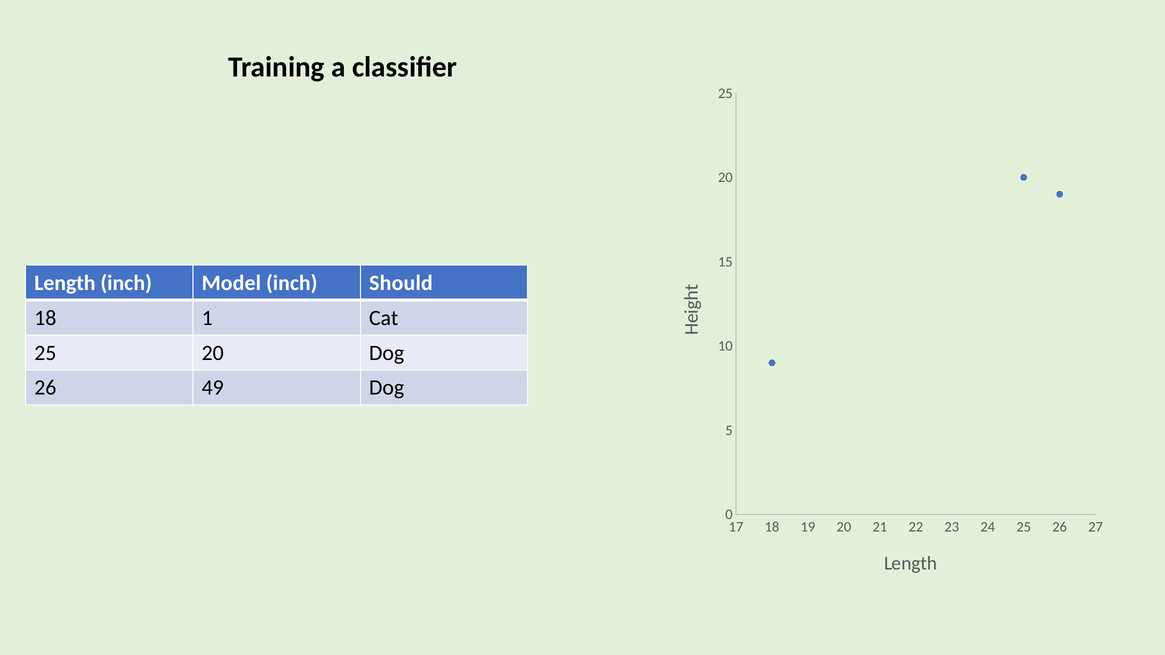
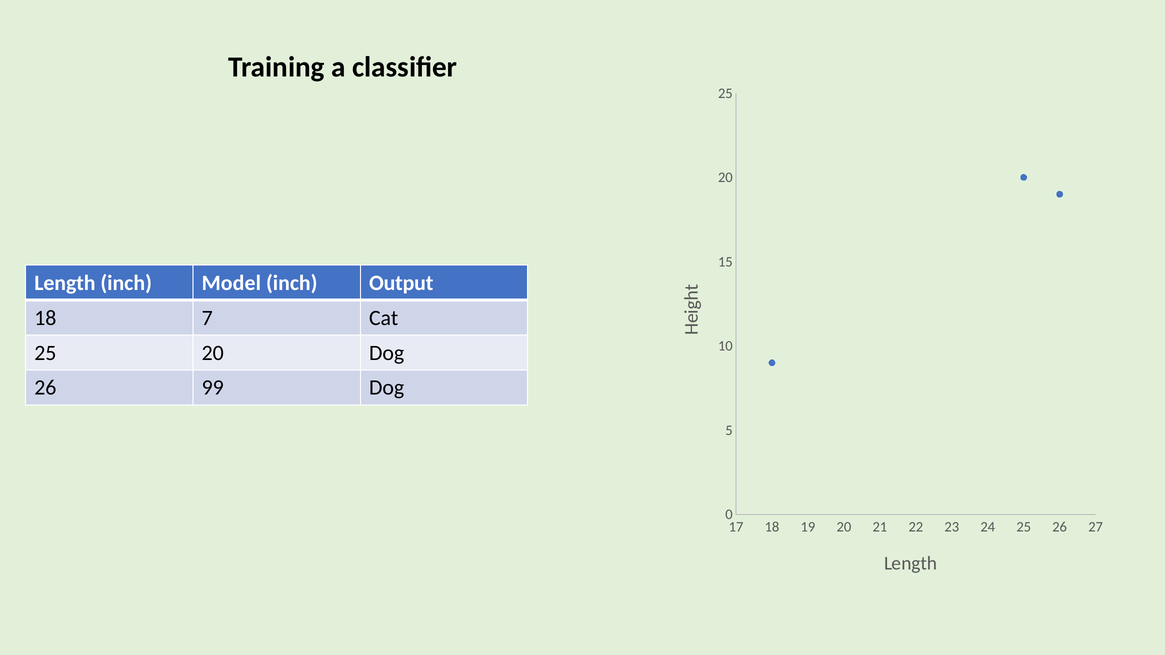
Should: Should -> Output
1: 1 -> 7
49: 49 -> 99
